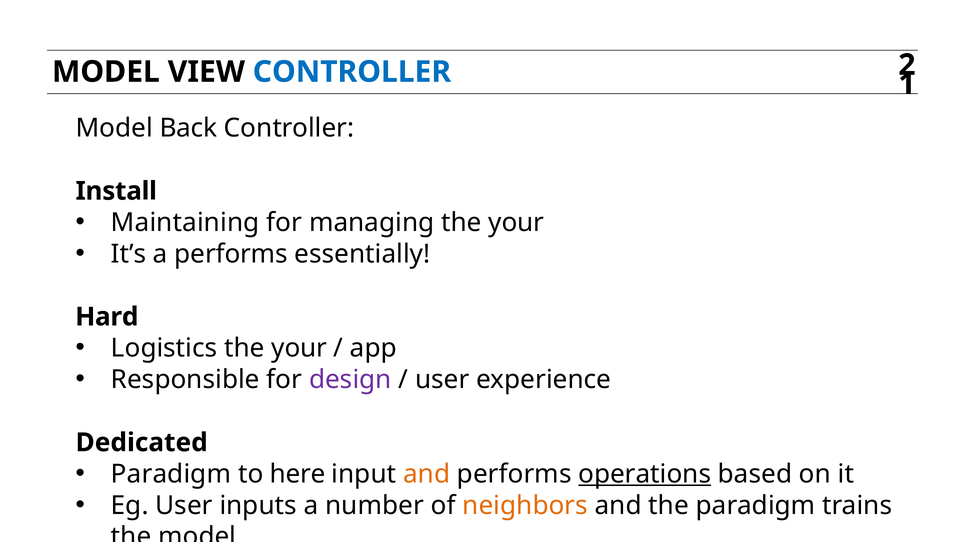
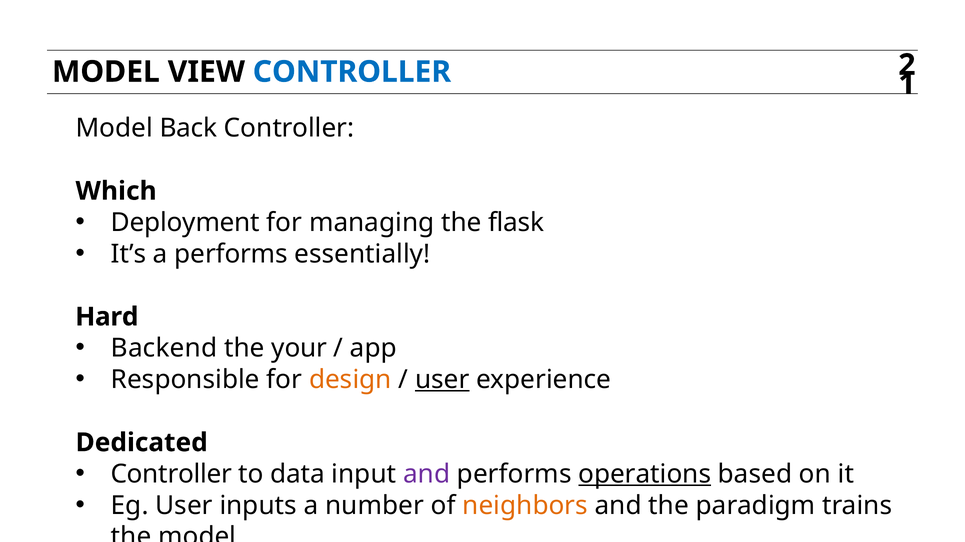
Install: Install -> Which
Maintaining: Maintaining -> Deployment
managing the your: your -> flask
Logistics: Logistics -> Backend
design colour: purple -> orange
user at (442, 380) underline: none -> present
Paradigm at (171, 474): Paradigm -> Controller
here: here -> data
and at (427, 474) colour: orange -> purple
